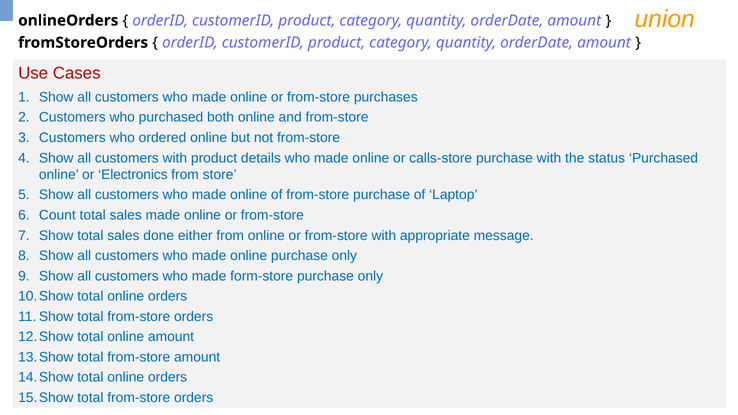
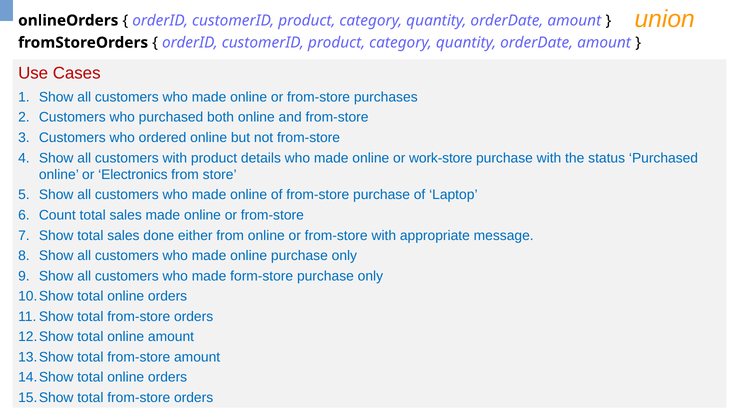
calls-store: calls-store -> work-store
